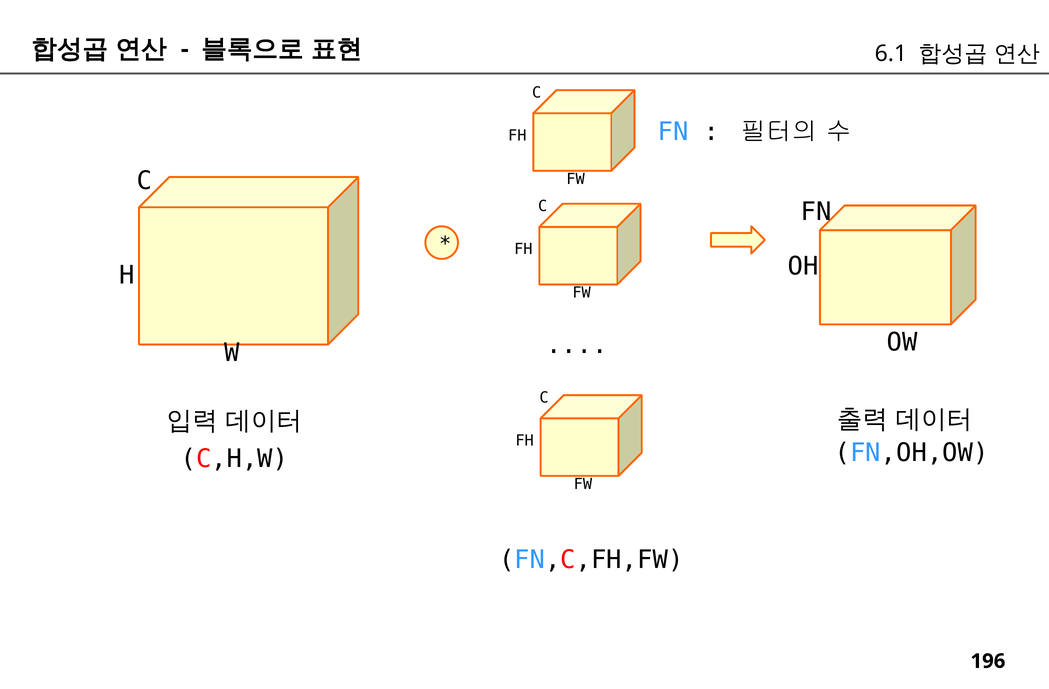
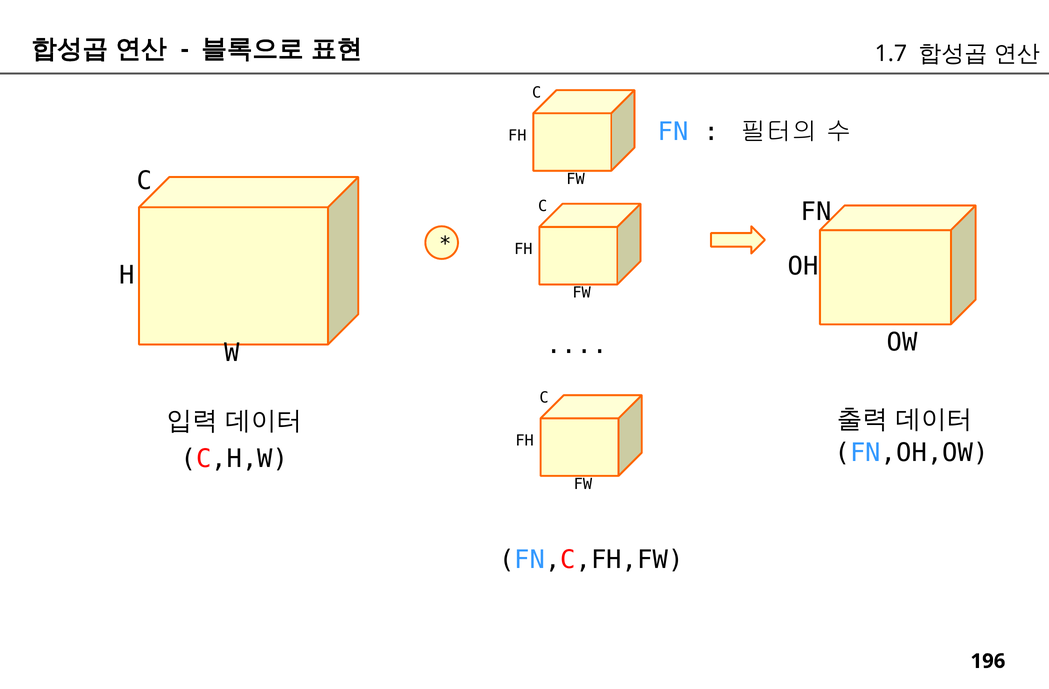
6.1: 6.1 -> 1.7
